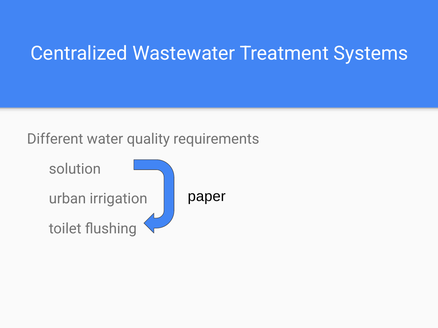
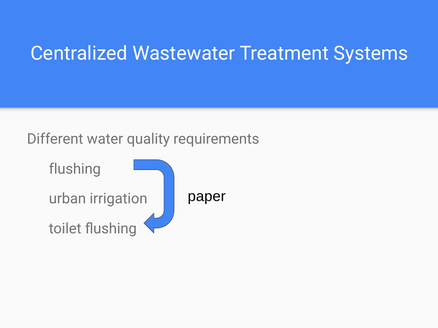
solution at (75, 169): solution -> flushing
